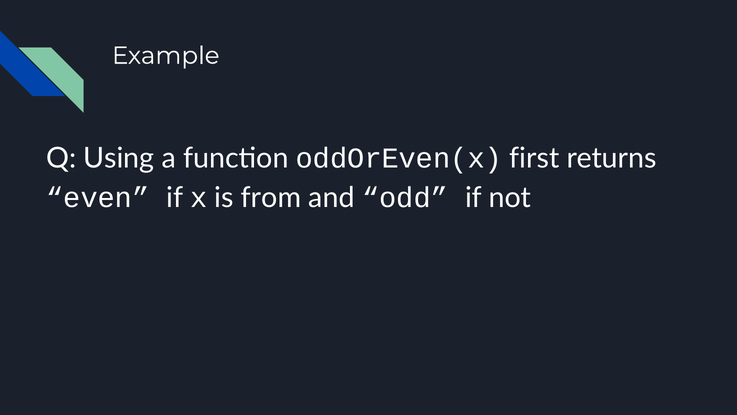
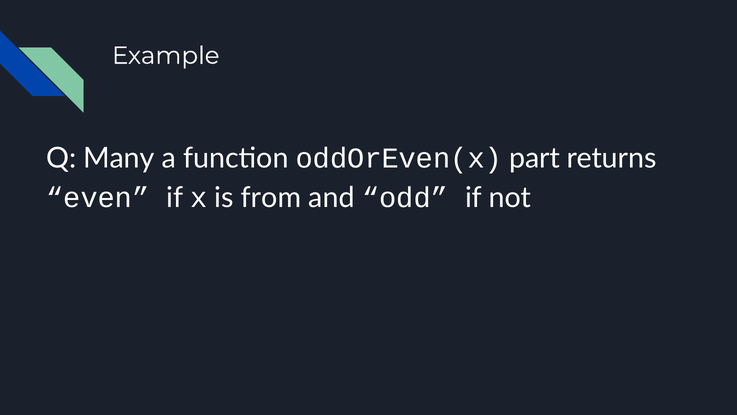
Using: Using -> Many
first: first -> part
